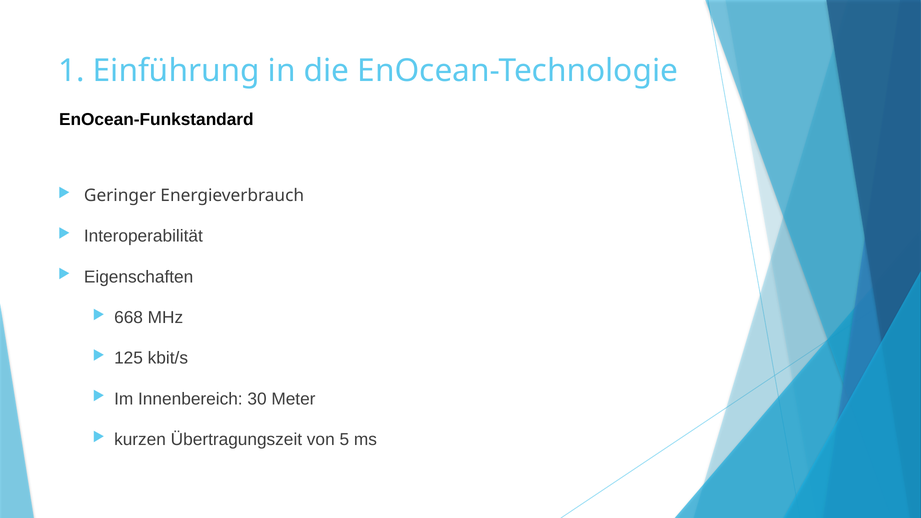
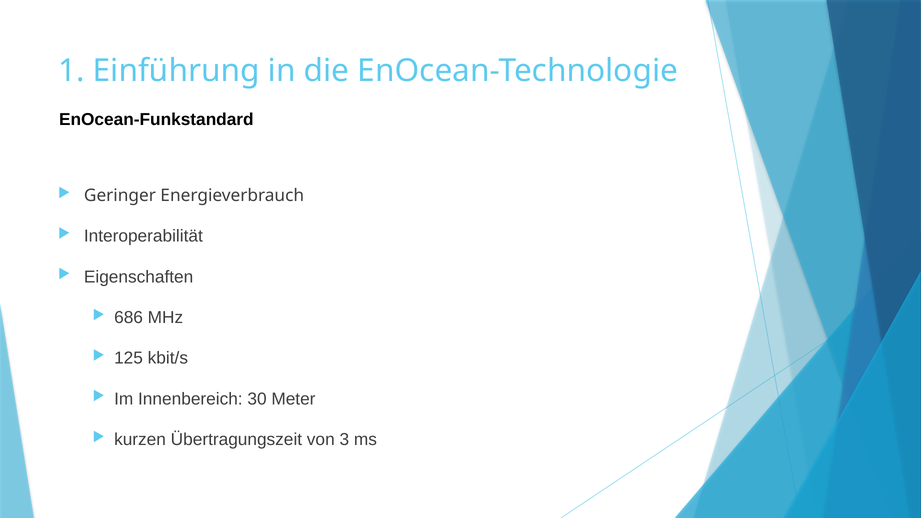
668: 668 -> 686
5: 5 -> 3
